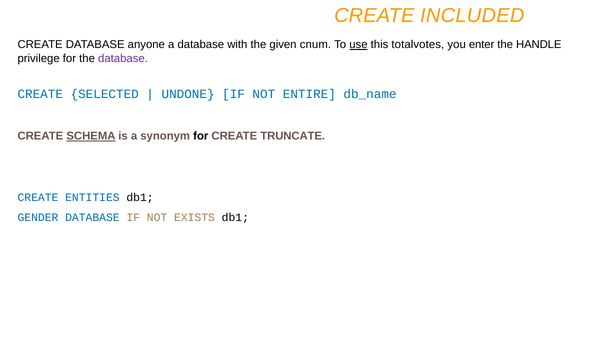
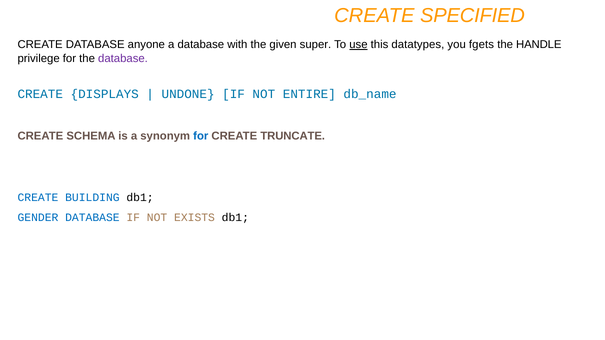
INCLUDED: INCLUDED -> SPECIFIED
cnum: cnum -> super
totalvotes: totalvotes -> datatypes
enter: enter -> fgets
SELECTED: SELECTED -> DISPLAYS
SCHEMA underline: present -> none
for at (201, 136) colour: black -> blue
ENTITIES: ENTITIES -> BUILDING
